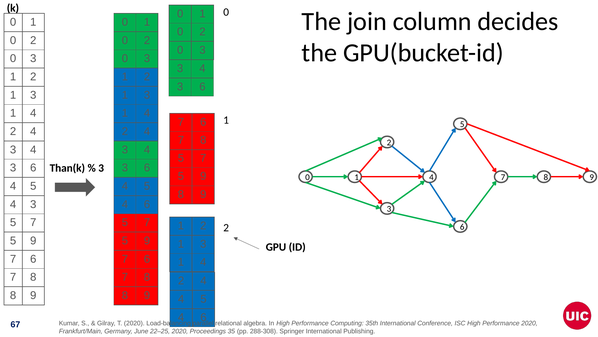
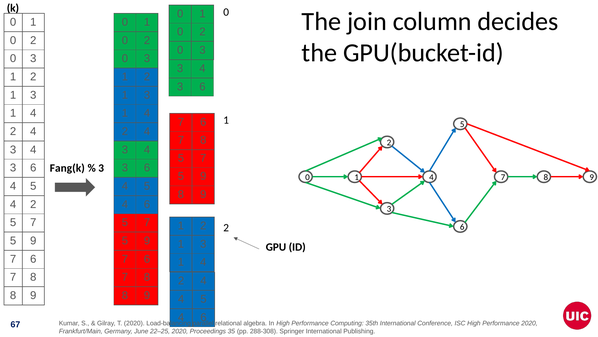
Than(k: Than(k -> Fang(k
3 at (33, 204): 3 -> 2
